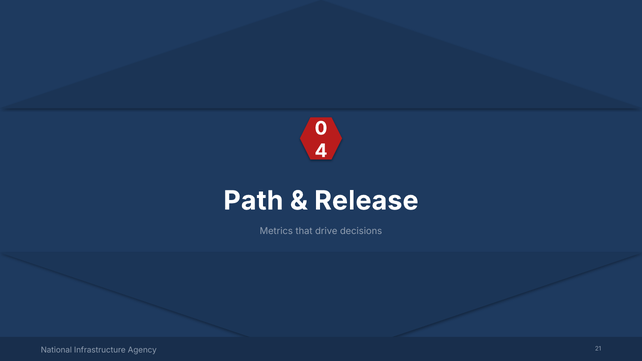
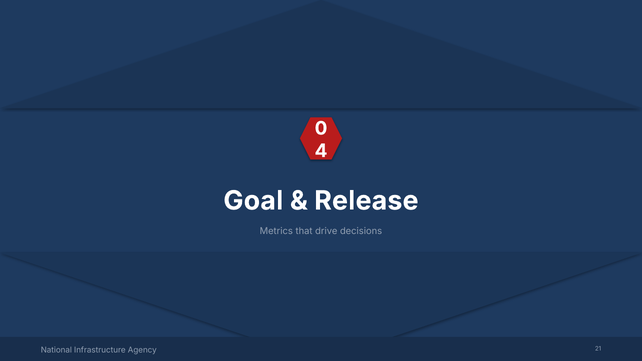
Path: Path -> Goal
